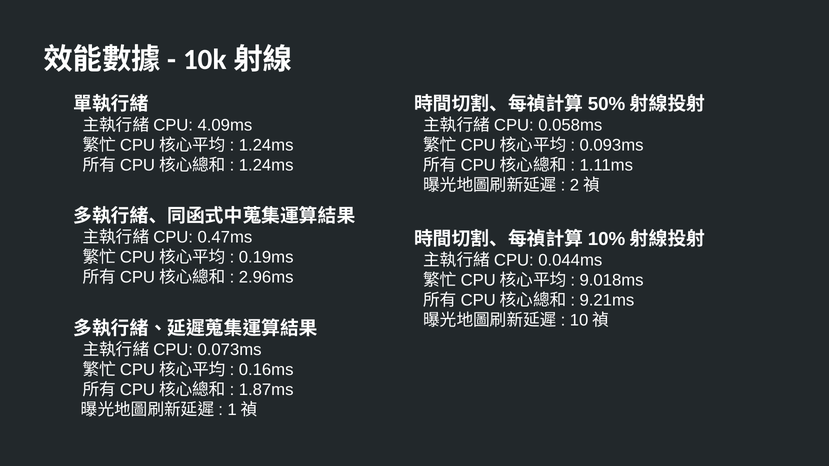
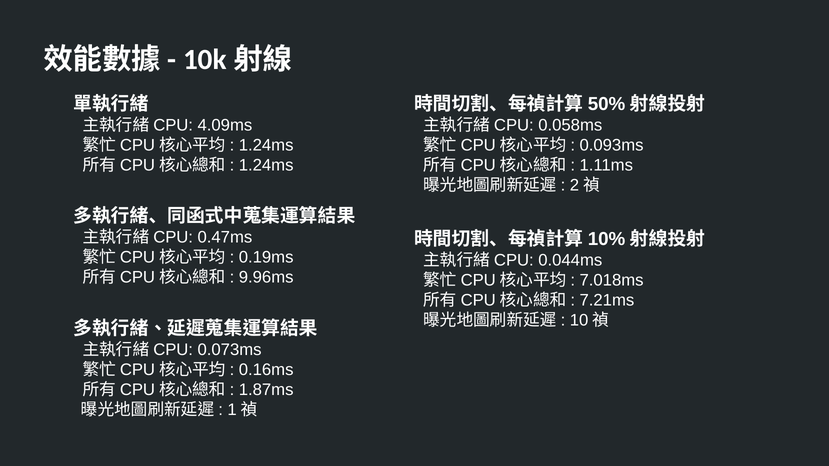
2.96ms: 2.96ms -> 9.96ms
9.018ms: 9.018ms -> 7.018ms
9.21ms: 9.21ms -> 7.21ms
